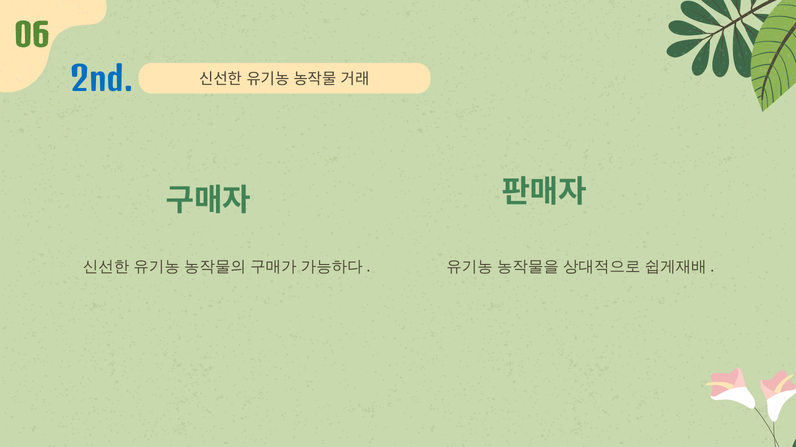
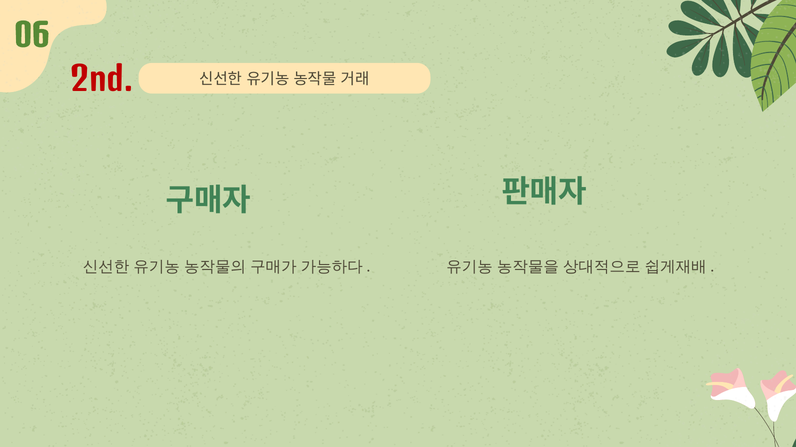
2nd colour: blue -> red
